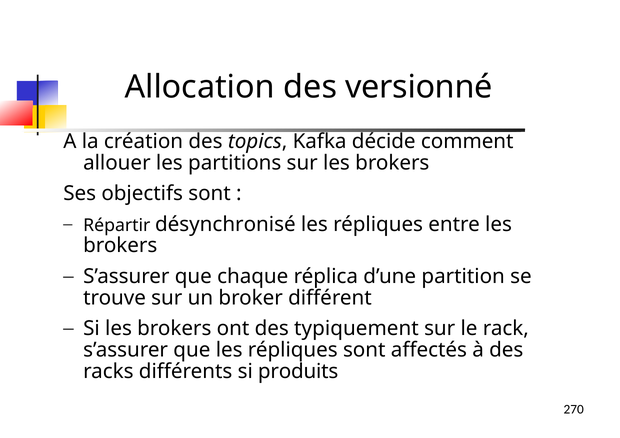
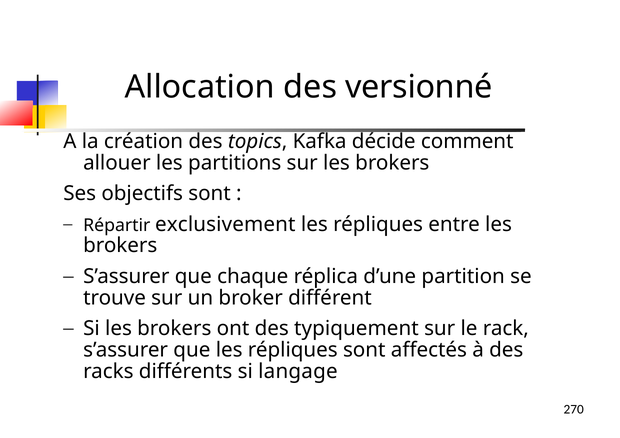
désynchronisé: désynchronisé -> exclusivement
produits: produits -> langage
